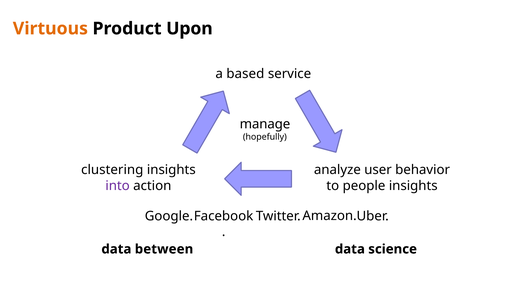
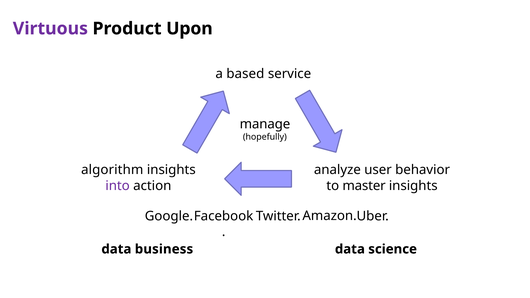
Virtuous colour: orange -> purple
clustering: clustering -> algorithm
people: people -> master
between: between -> business
